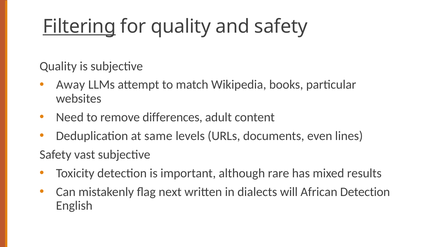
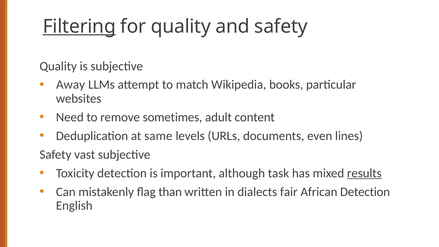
differences: differences -> sometimes
rare: rare -> task
results underline: none -> present
next: next -> than
will: will -> fair
